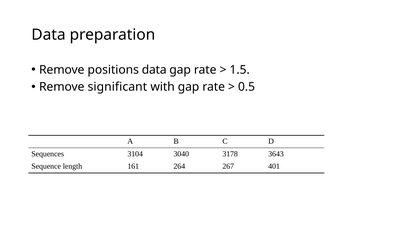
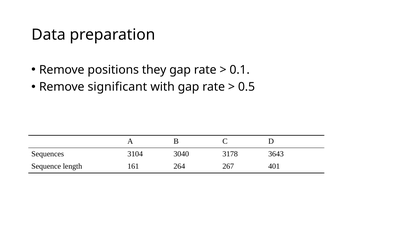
positions data: data -> they
1.5: 1.5 -> 0.1
